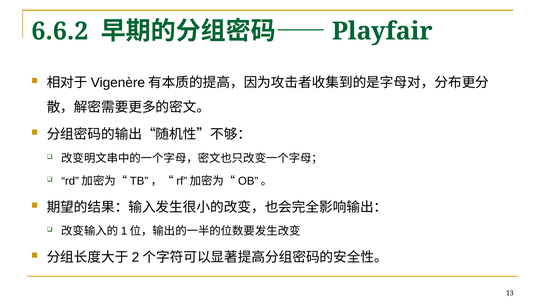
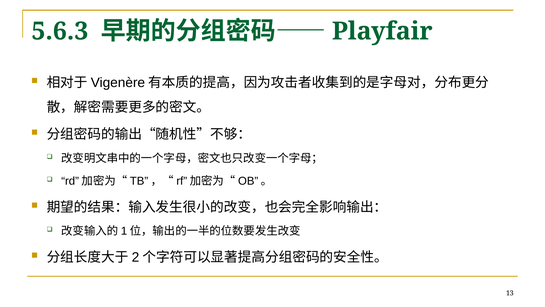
6.6.2: 6.6.2 -> 5.6.3
